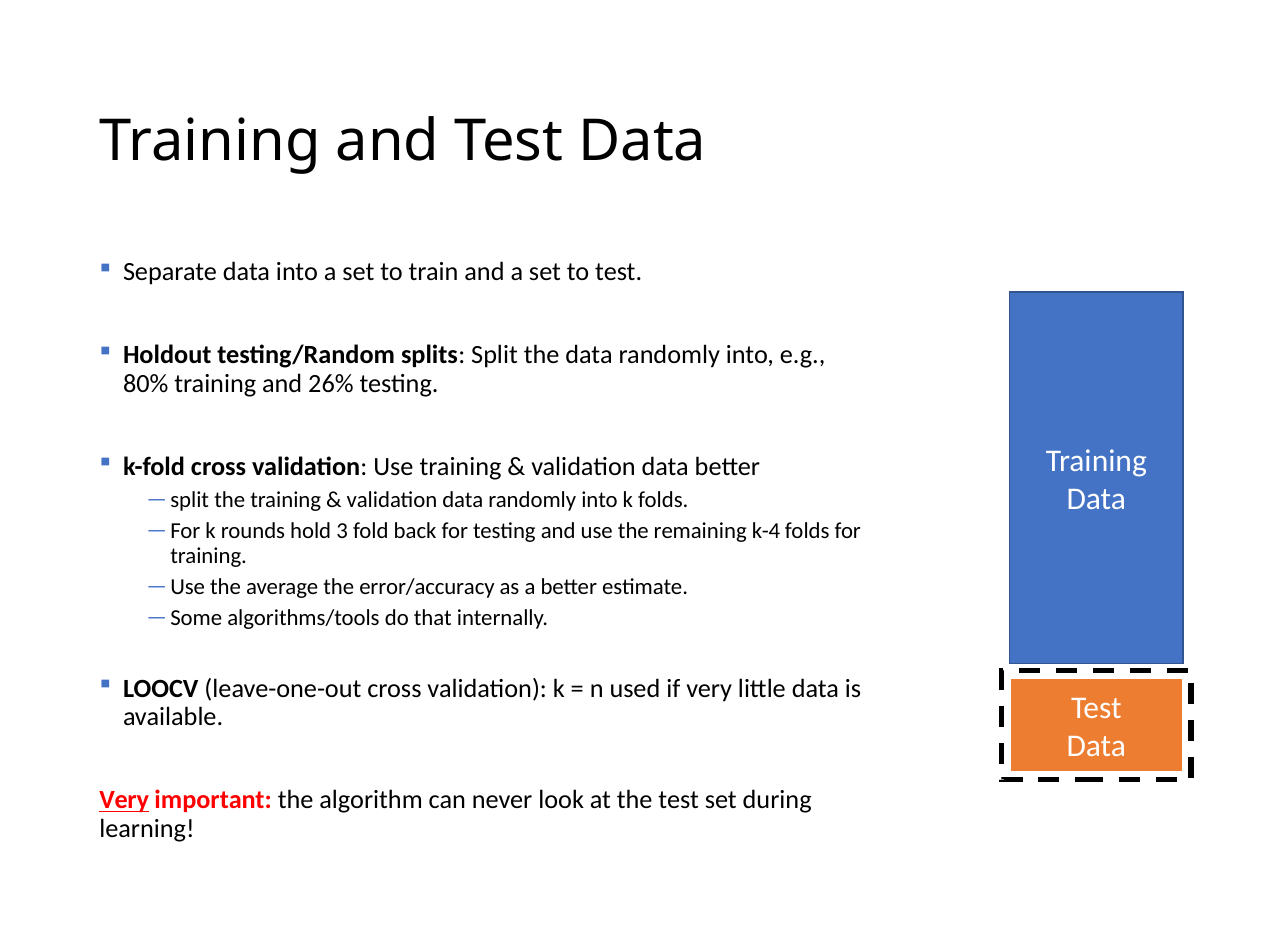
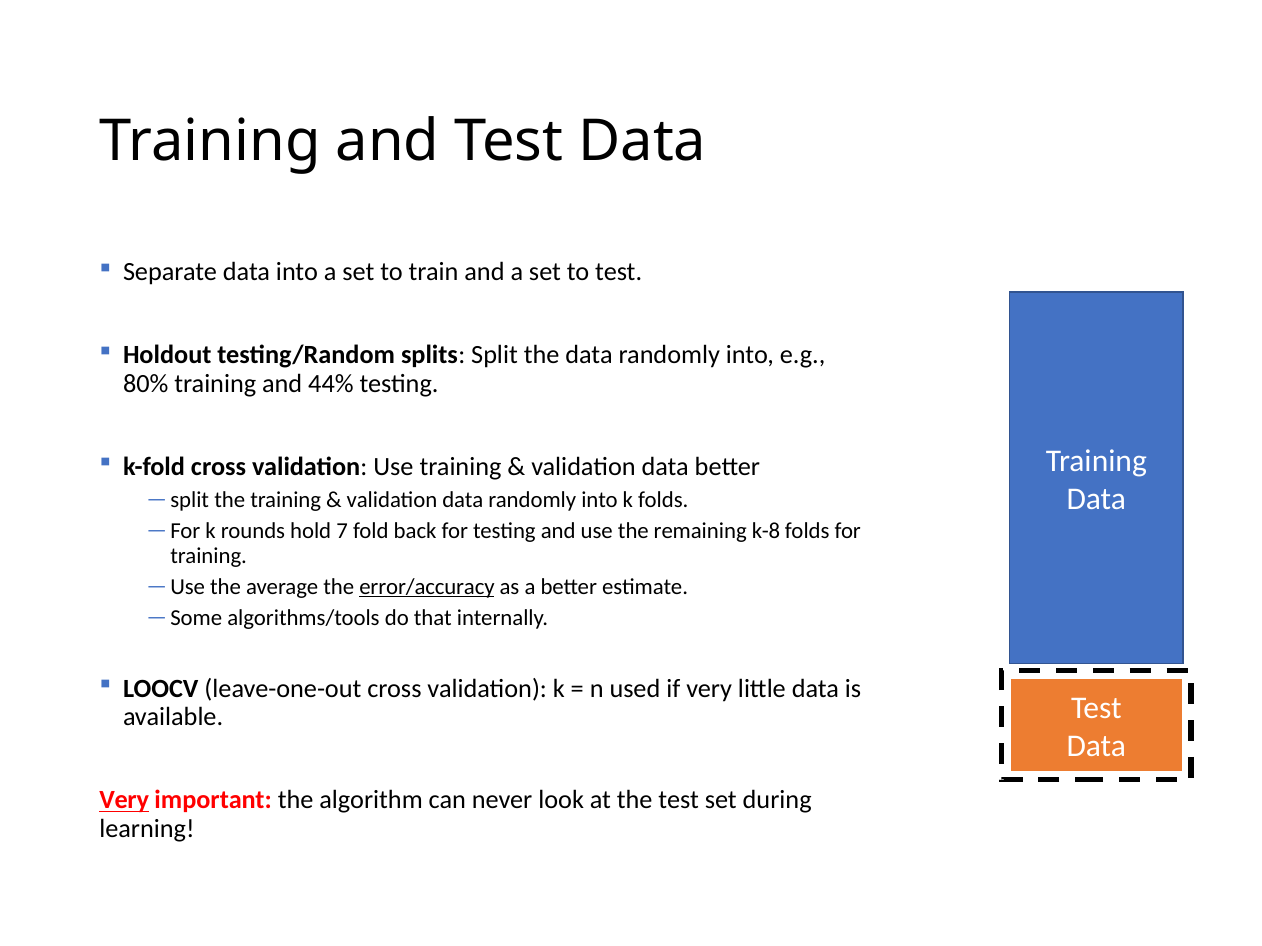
26%: 26% -> 44%
3: 3 -> 7
k-4: k-4 -> k-8
error/accuracy underline: none -> present
